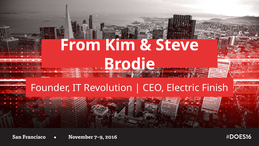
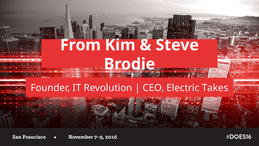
Finish: Finish -> Takes
